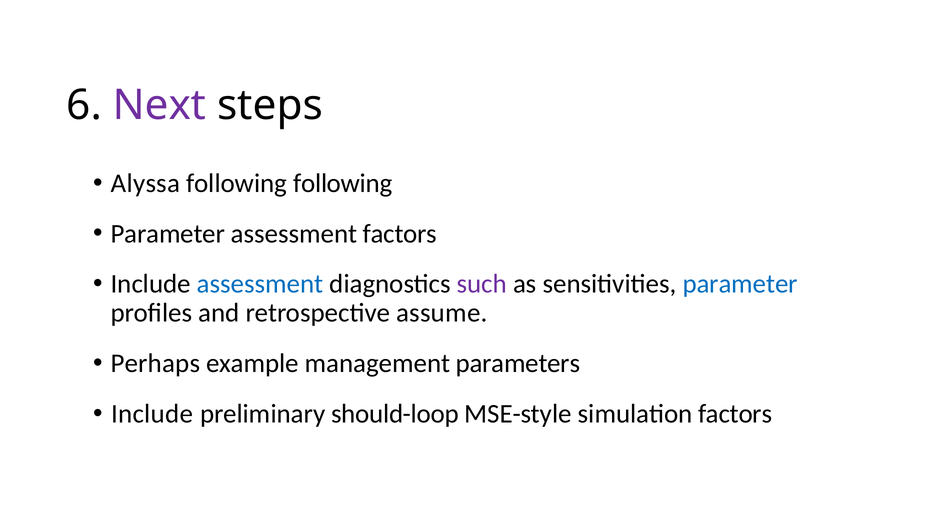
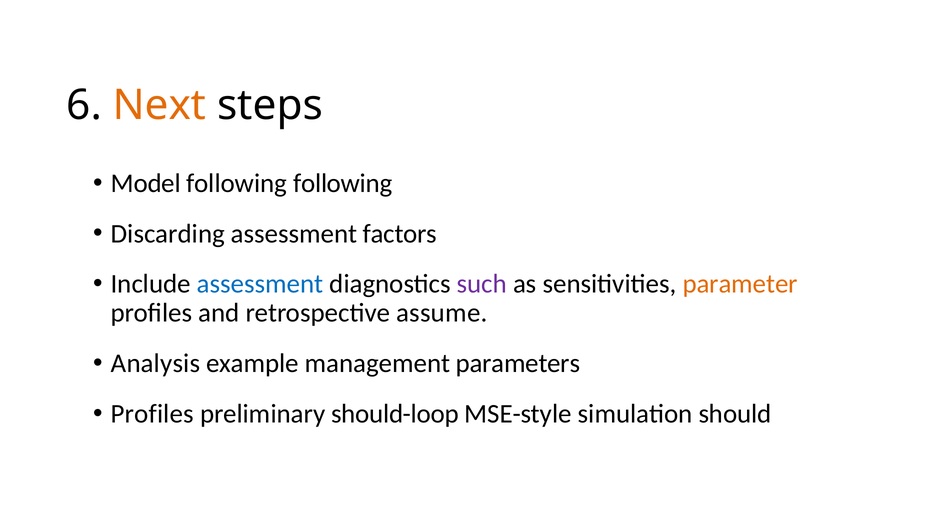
Next colour: purple -> orange
Alyssa: Alyssa -> Model
Parameter at (168, 234): Parameter -> Discarding
parameter at (740, 284) colour: blue -> orange
Perhaps: Perhaps -> Analysis
Include at (152, 414): Include -> Profiles
simulation factors: factors -> should
